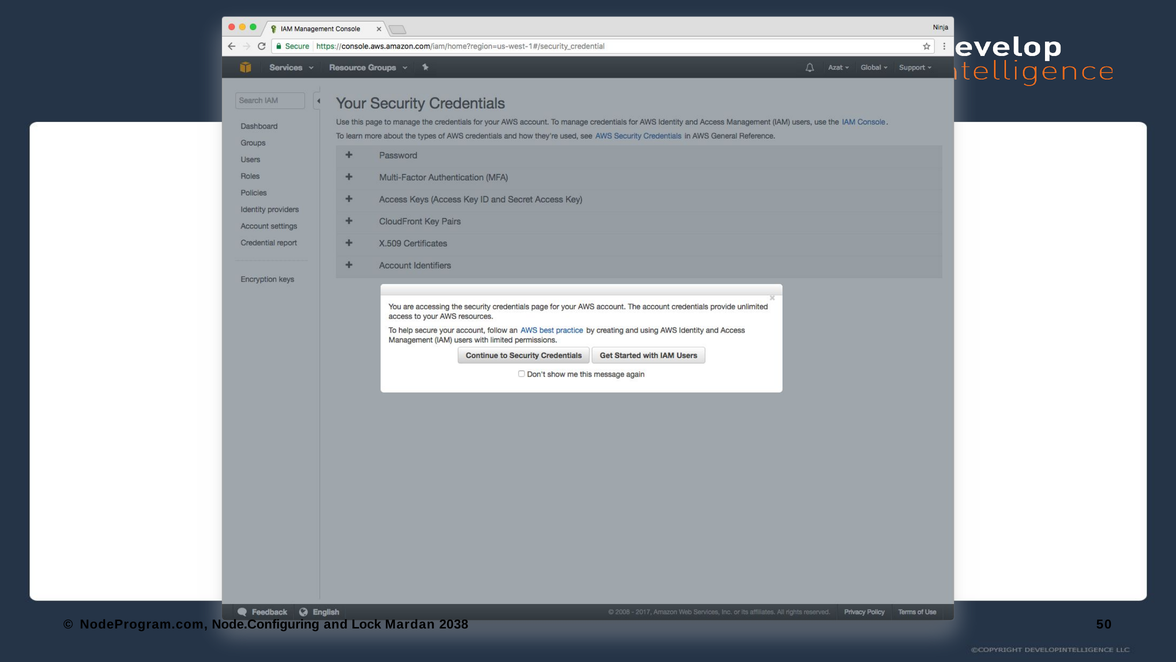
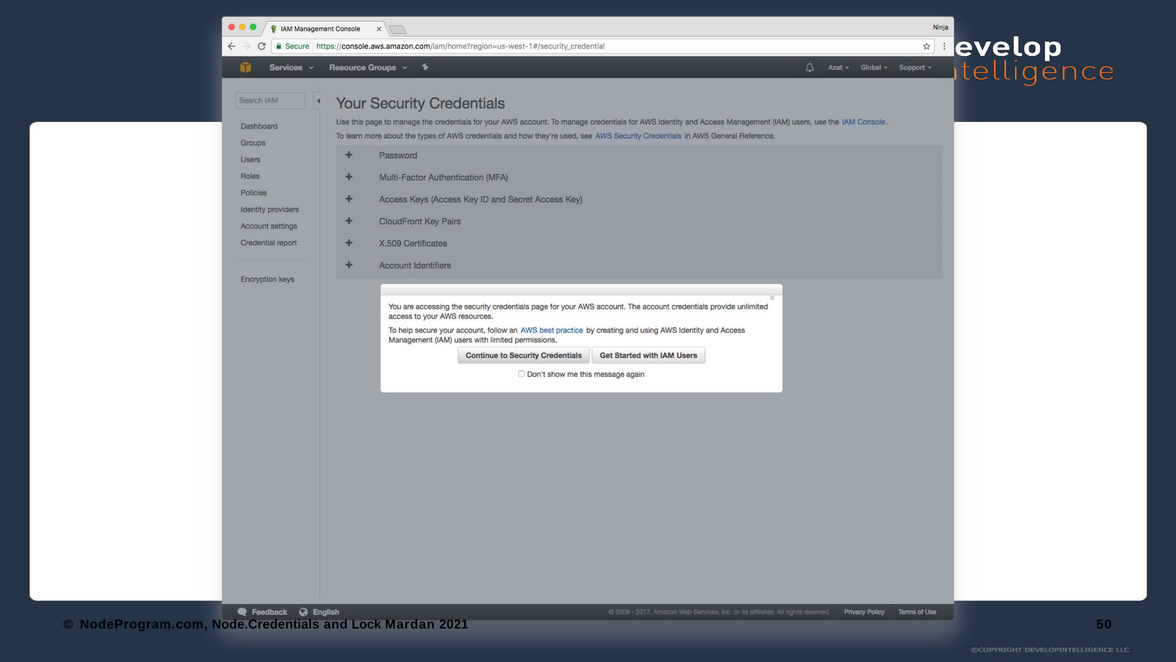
Node.Configuring: Node.Configuring -> Node.Credentials
2038: 2038 -> 2021
